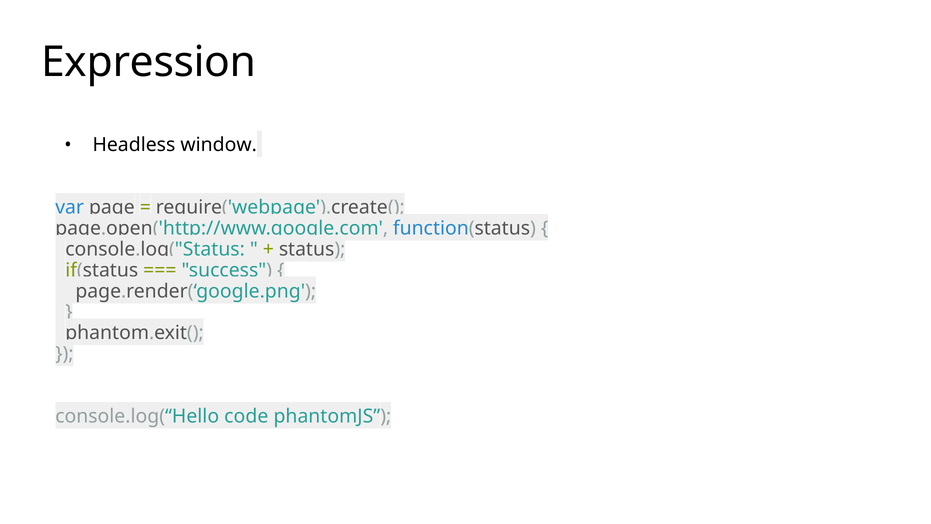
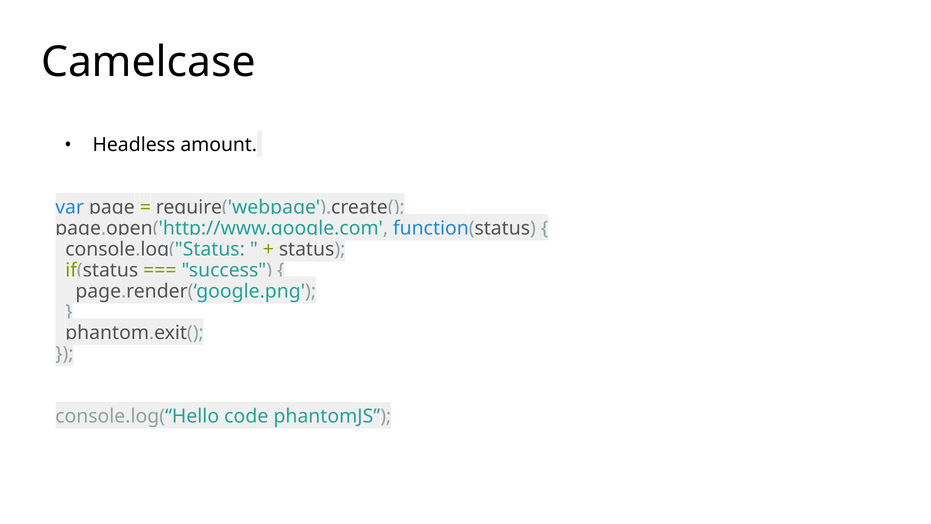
Expression: Expression -> Camelcase
window: window -> amount
